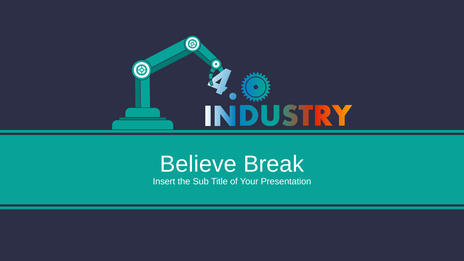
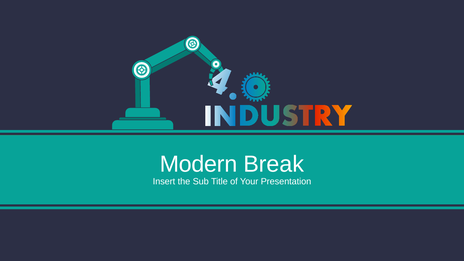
Believe: Believe -> Modern
